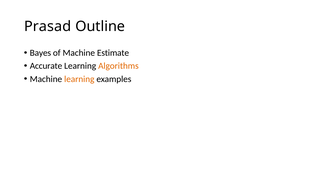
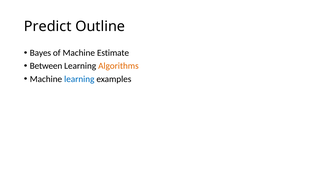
Prasad: Prasad -> Predict
Accurate: Accurate -> Between
learning at (79, 79) colour: orange -> blue
